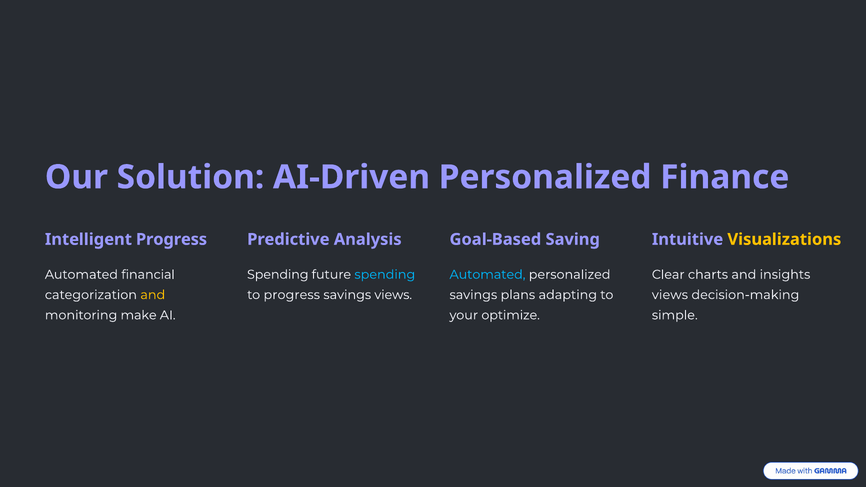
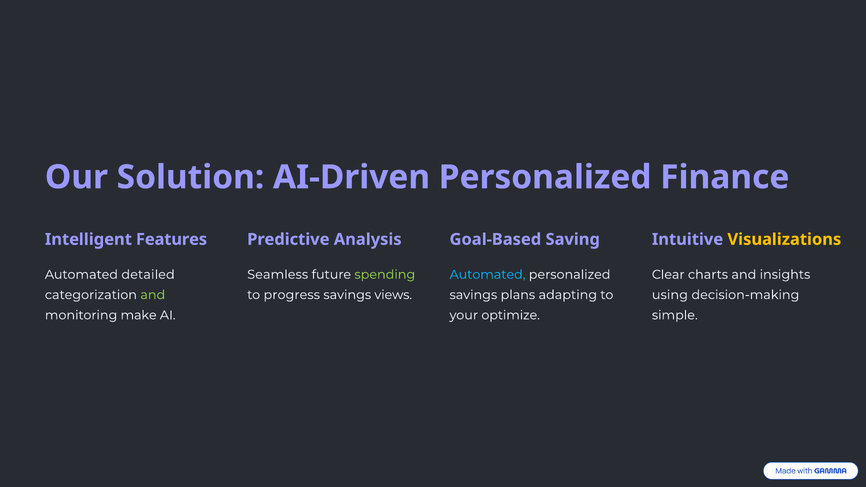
Intelligent Progress: Progress -> Features
financial: financial -> detailed
Spending at (278, 275): Spending -> Seamless
spending at (385, 275) colour: light blue -> light green
and at (153, 295) colour: yellow -> light green
views at (670, 295): views -> using
